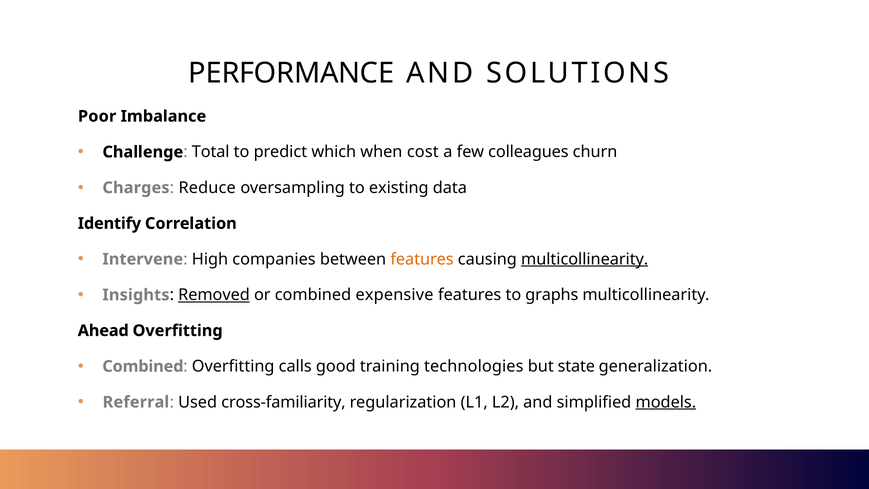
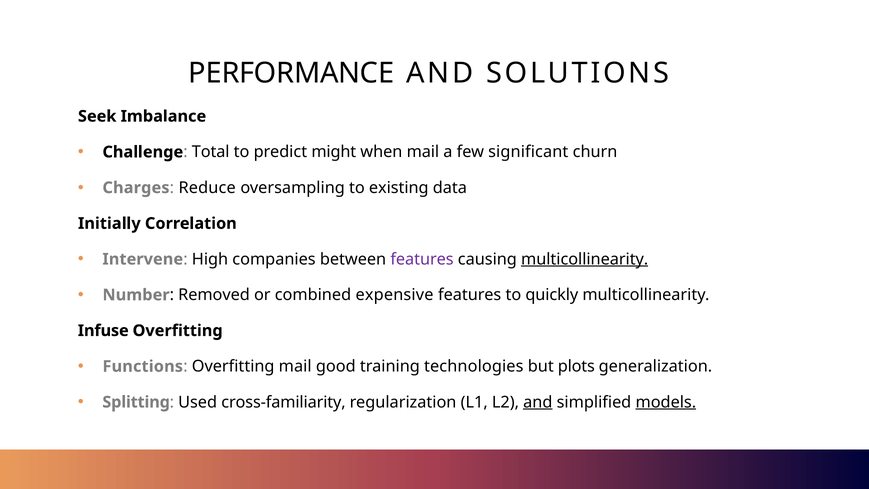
Poor: Poor -> Seek
which: which -> might
when cost: cost -> mail
colleagues: colleagues -> significant
Identify: Identify -> Initially
features at (422, 259) colour: orange -> purple
Insights: Insights -> Number
Removed underline: present -> none
graphs: graphs -> quickly
Ahead: Ahead -> Infuse
Combined at (143, 366): Combined -> Functions
Overfitting calls: calls -> mail
state: state -> plots
Referral: Referral -> Splitting
and at (538, 402) underline: none -> present
